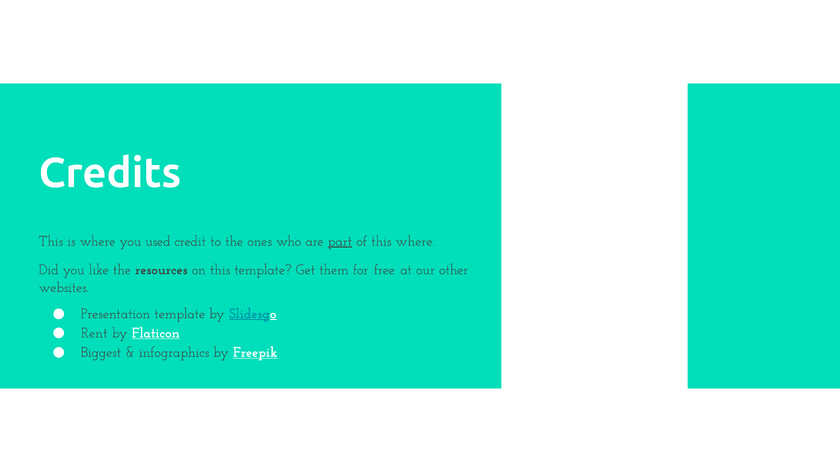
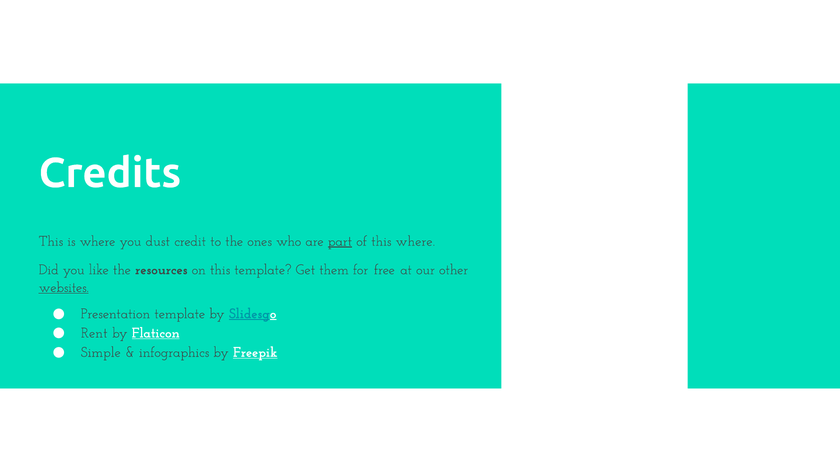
used: used -> dust
websites underline: none -> present
Biggest: Biggest -> Simple
